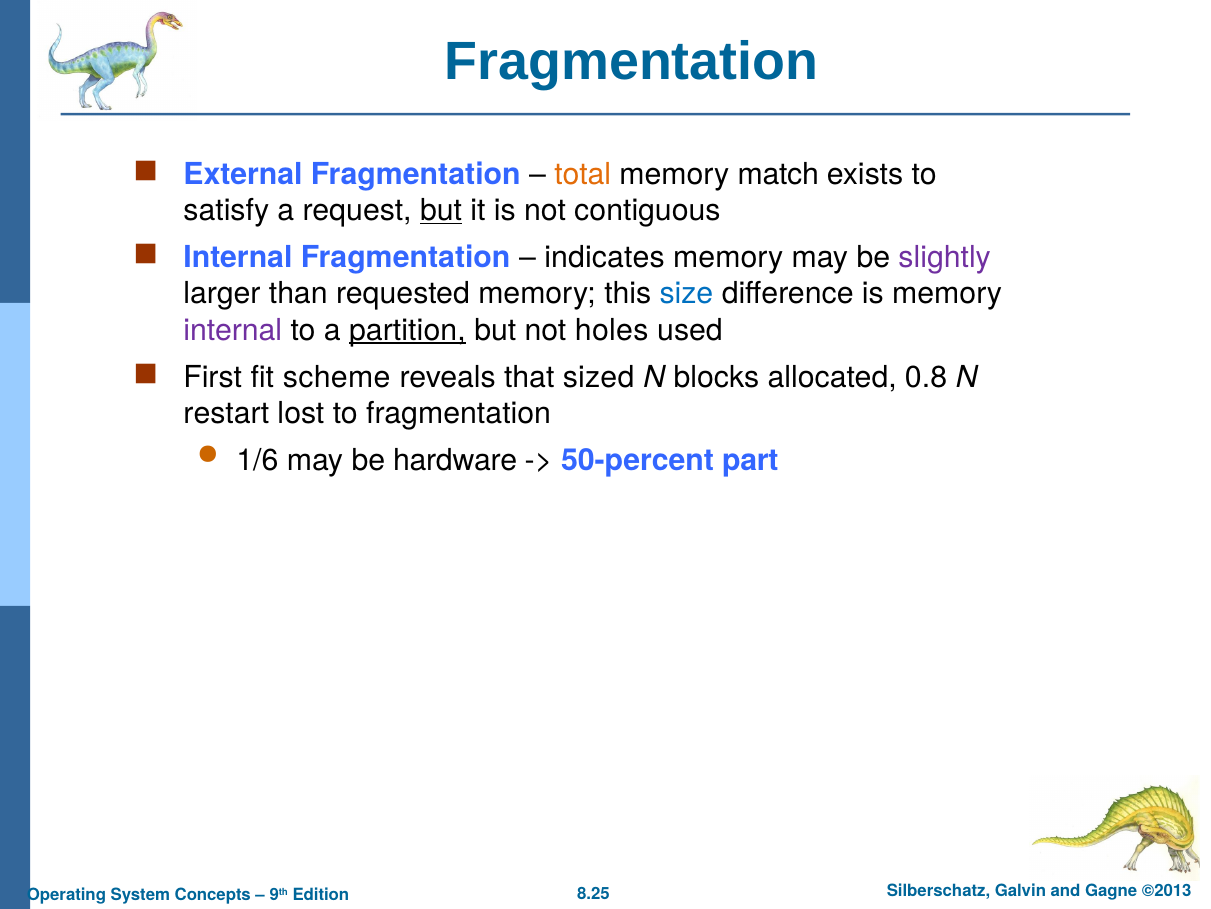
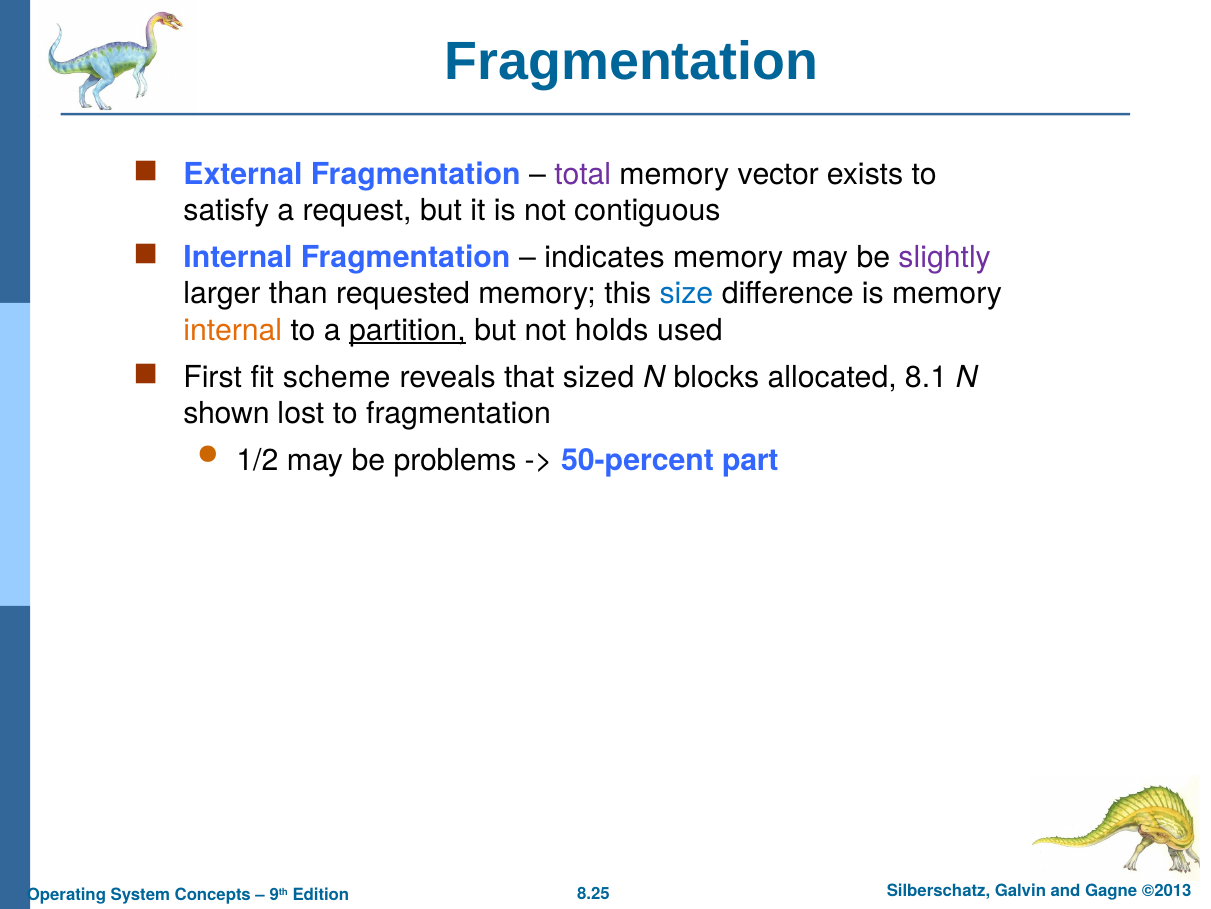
total colour: orange -> purple
match: match -> vector
but at (441, 210) underline: present -> none
internal at (233, 330) colour: purple -> orange
holes: holes -> holds
0.8: 0.8 -> 8.1
restart: restart -> shown
1/6: 1/6 -> 1/2
hardware: hardware -> problems
